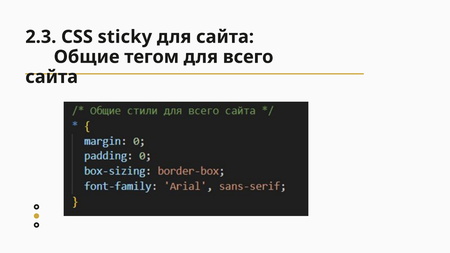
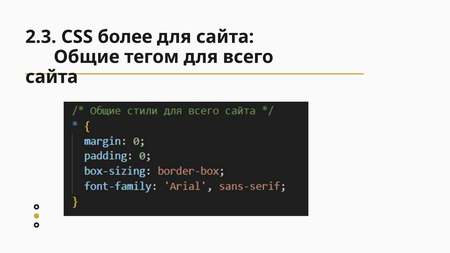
sticky: sticky -> более
